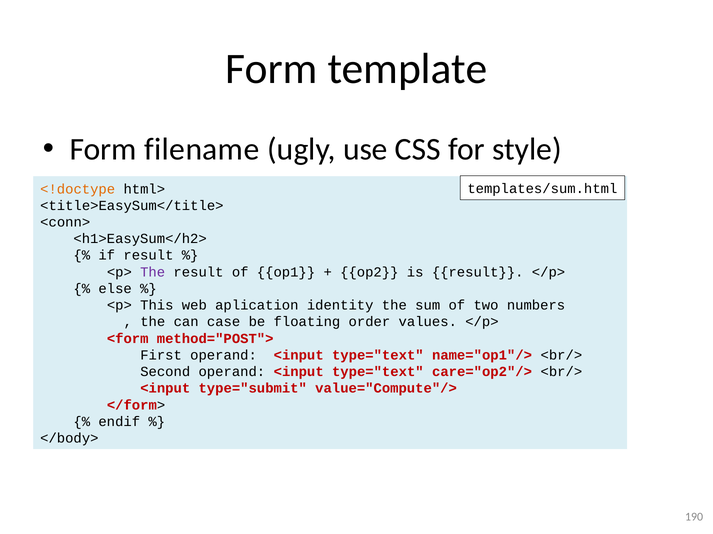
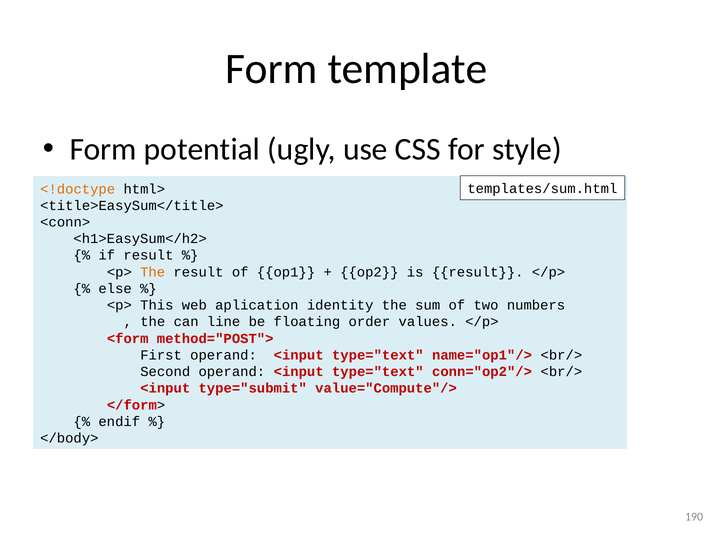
filename: filename -> potential
The at (153, 272) colour: purple -> orange
case: case -> line
care="op2"/>: care="op2"/> -> conn="op2"/>
